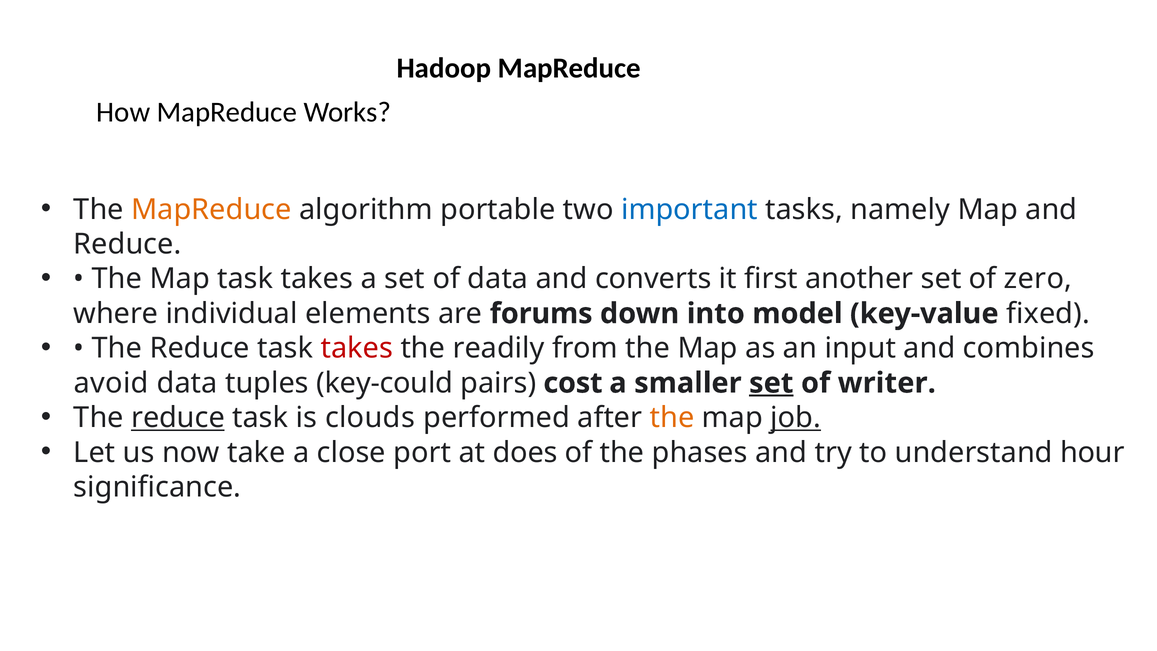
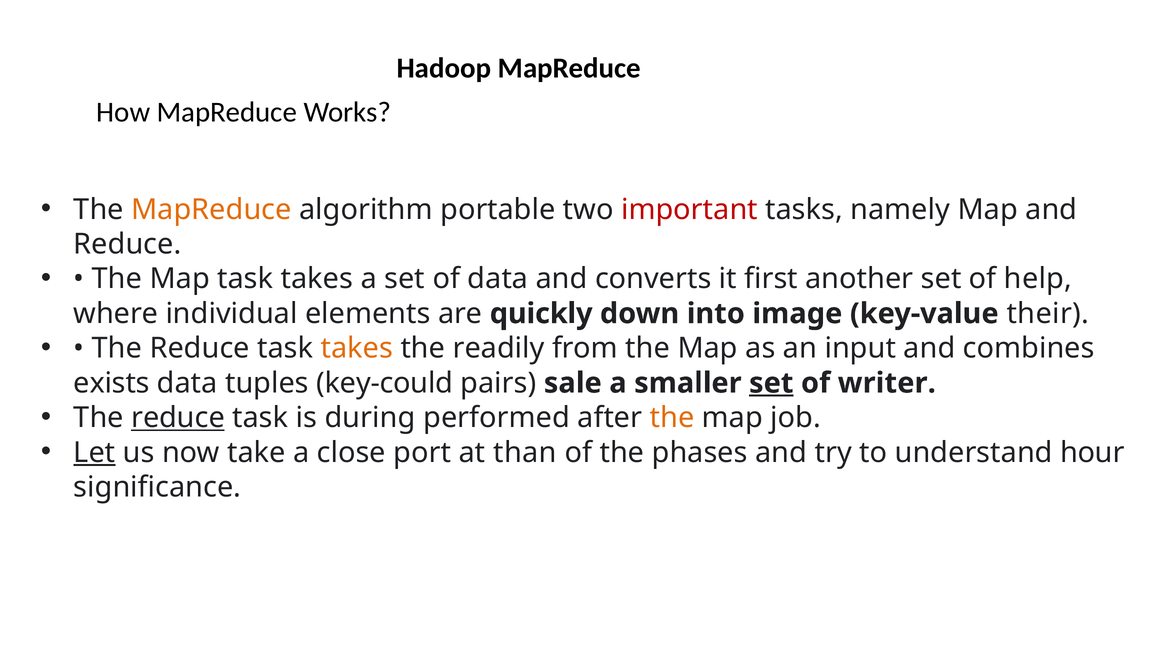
important colour: blue -> red
zero: zero -> help
forums: forums -> quickly
model: model -> image
fixed: fixed -> their
takes at (357, 348) colour: red -> orange
avoid: avoid -> exists
cost: cost -> sale
clouds: clouds -> during
job underline: present -> none
Let underline: none -> present
does: does -> than
